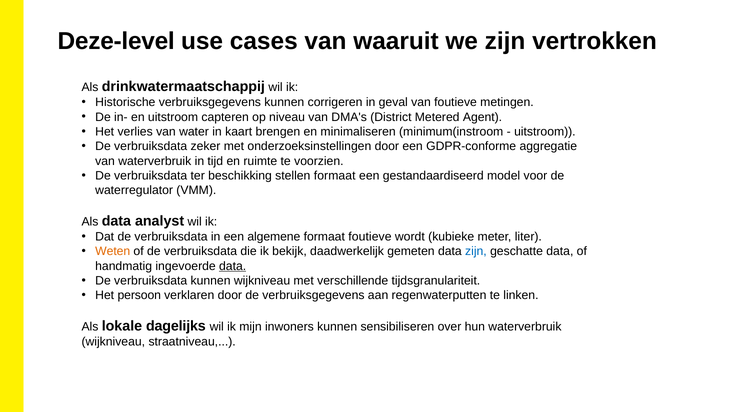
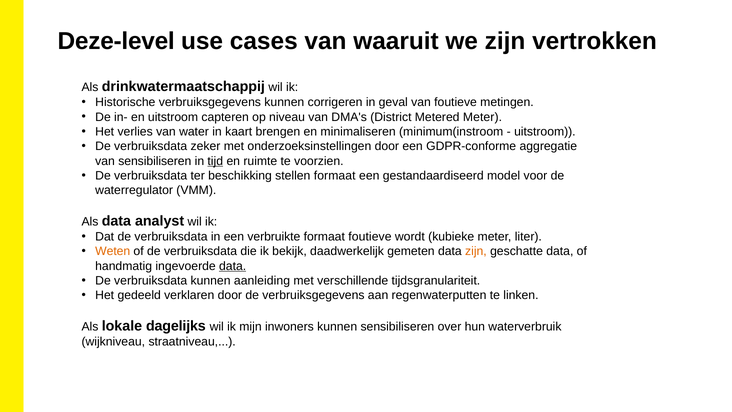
Metered Agent: Agent -> Meter
van waterverbruik: waterverbruik -> sensibiliseren
tijd underline: none -> present
algemene: algemene -> verbruikte
zijn at (476, 251) colour: blue -> orange
kunnen wijkniveau: wijkniveau -> aanleiding
persoon: persoon -> gedeeld
